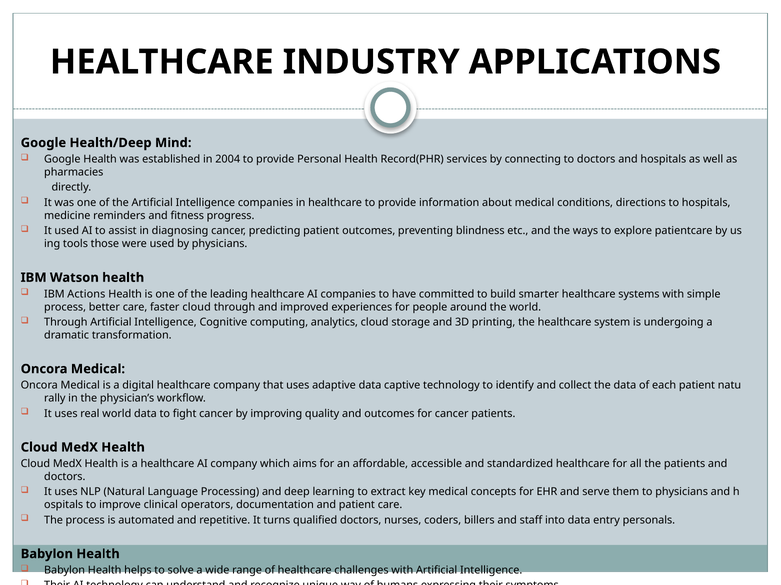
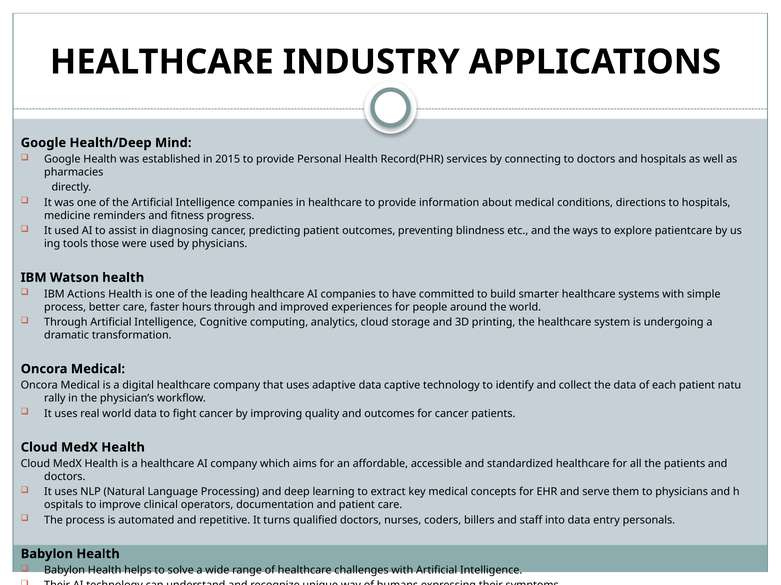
2004: 2004 -> 2015
faster cloud: cloud -> hours
